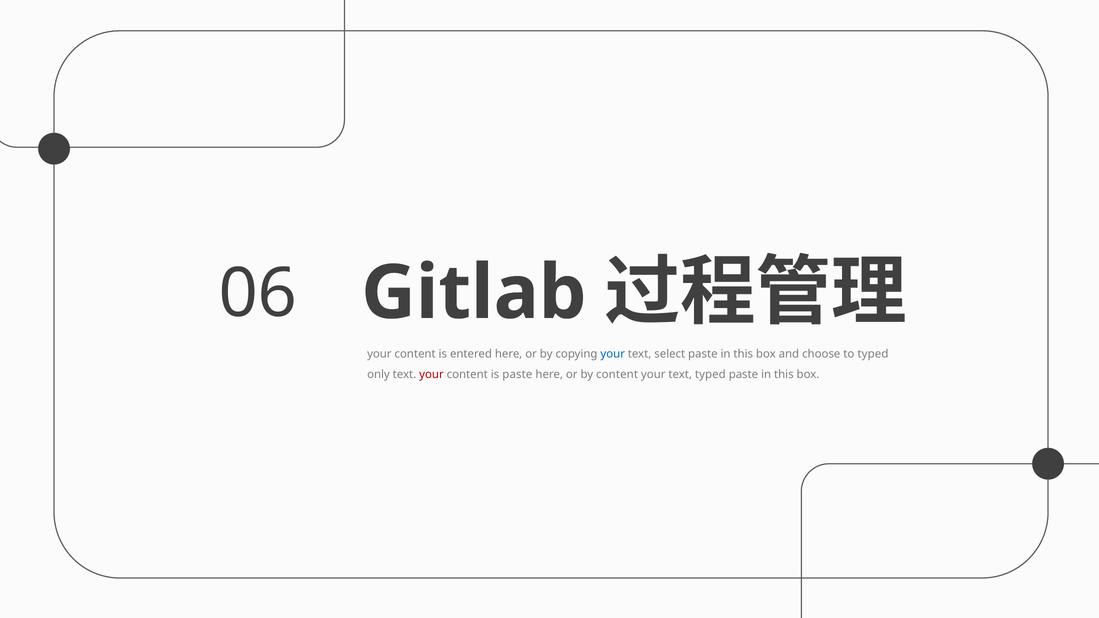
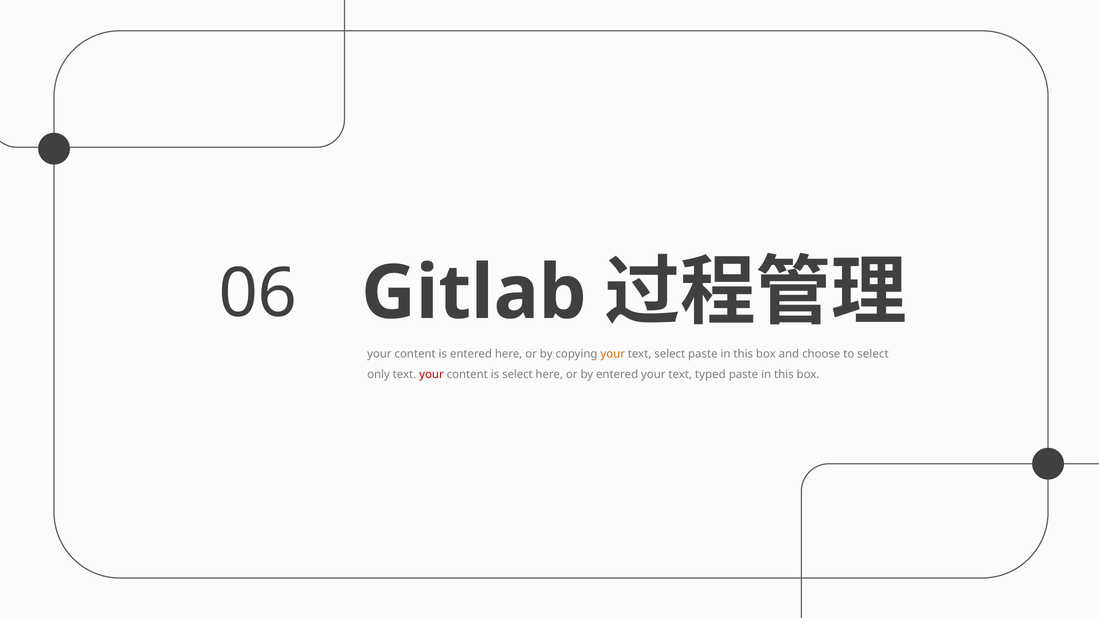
your at (613, 354) colour: blue -> orange
to typed: typed -> select
is paste: paste -> select
by content: content -> entered
